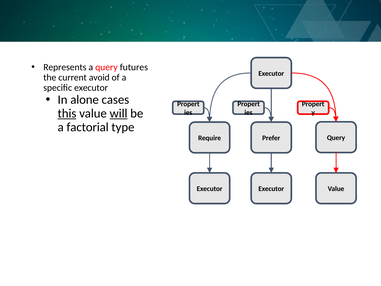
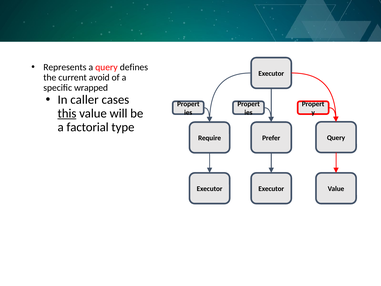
futures: futures -> defines
specific executor: executor -> wrapped
alone: alone -> caller
will underline: present -> none
